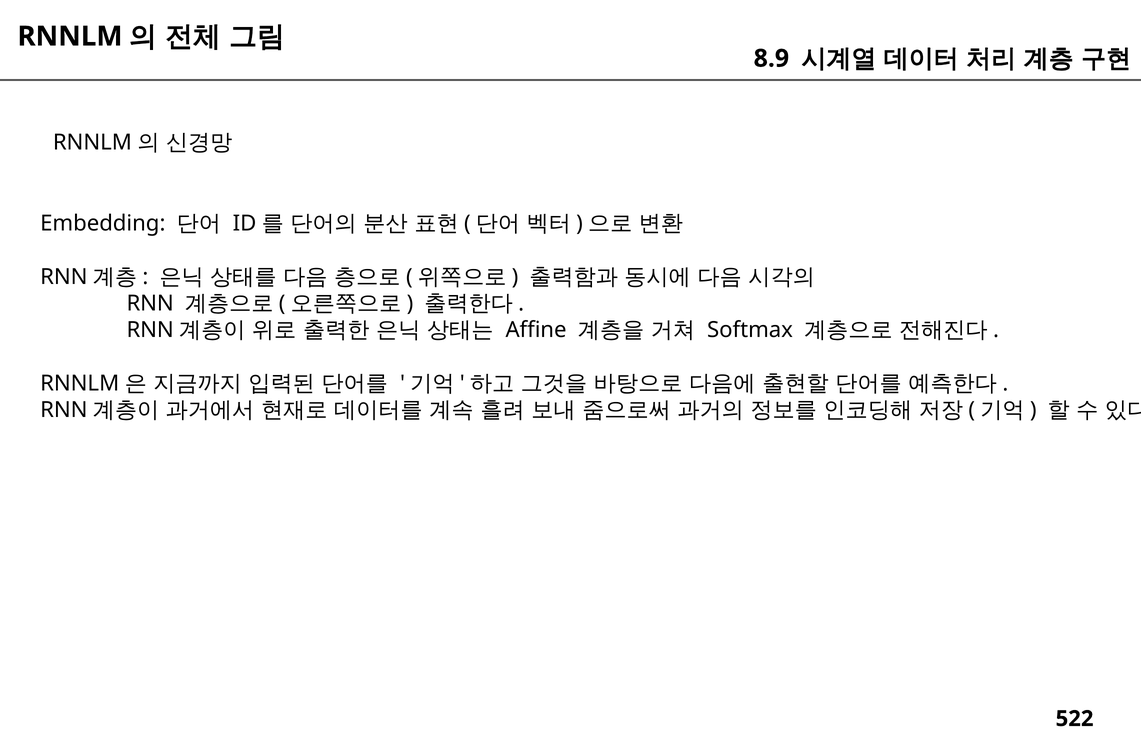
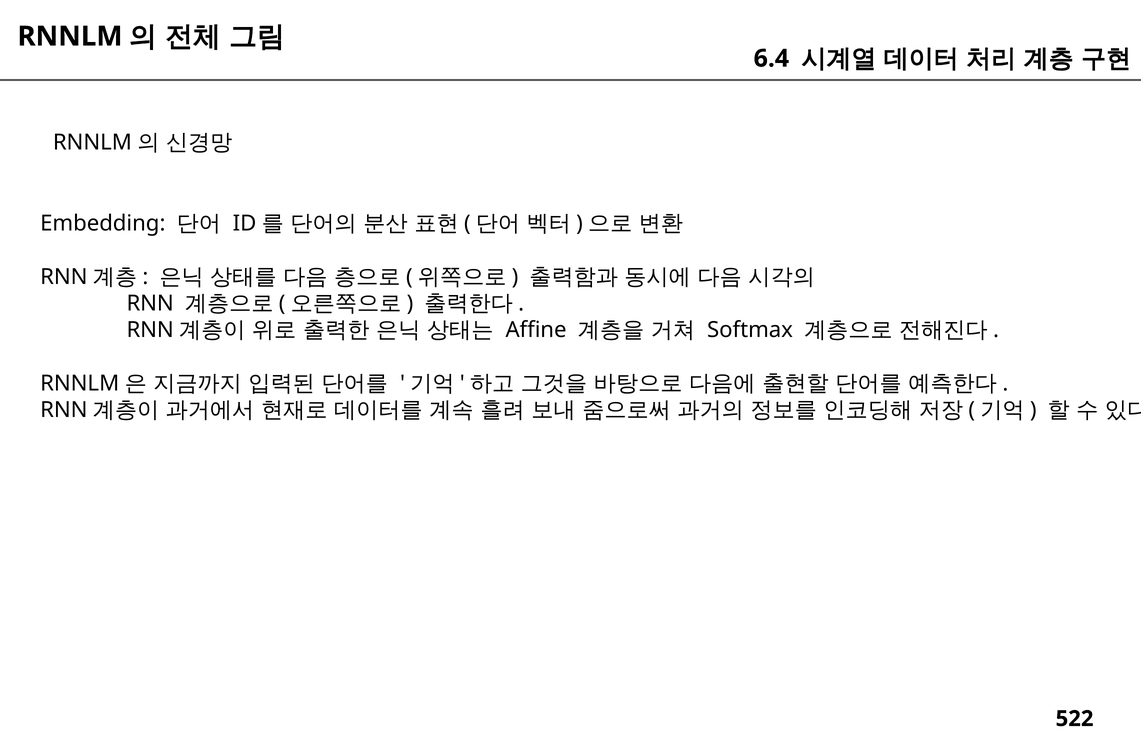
8.9: 8.9 -> 6.4
